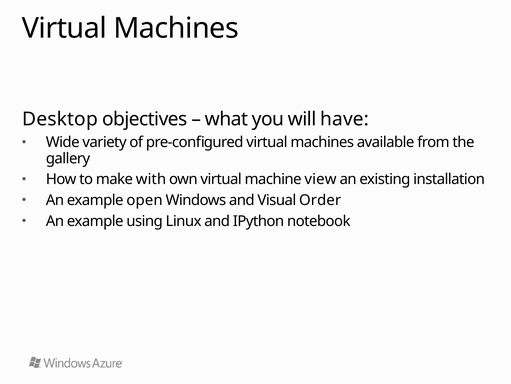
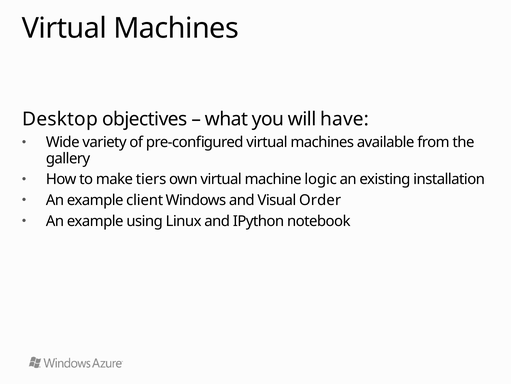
with: with -> tiers
view: view -> logic
open: open -> client
